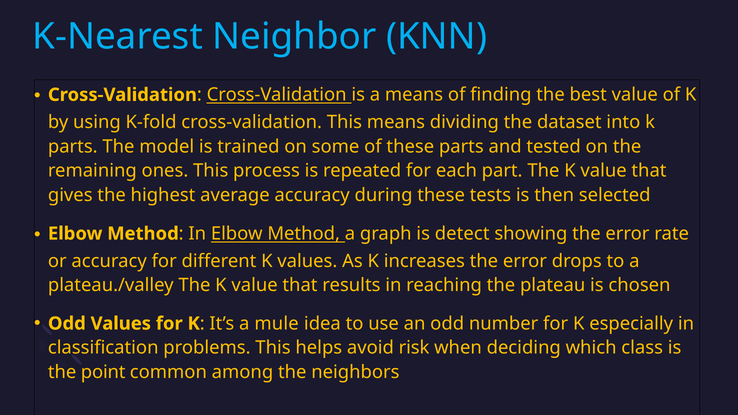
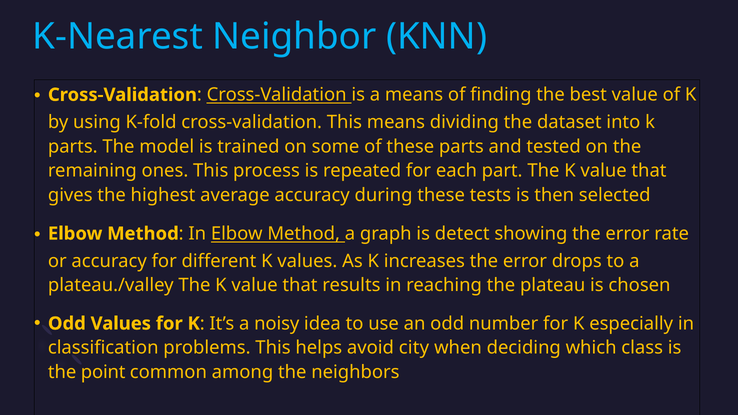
mule: mule -> noisy
risk: risk -> city
